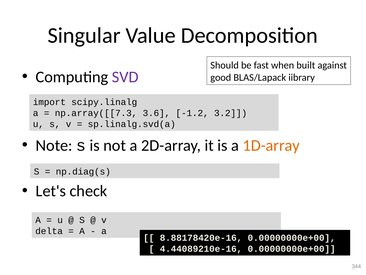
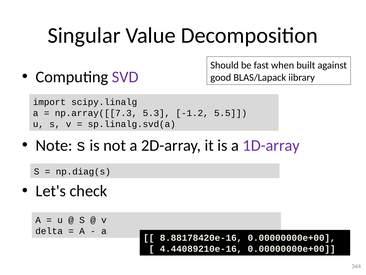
3.6: 3.6 -> 5.3
3.2: 3.2 -> 5.5
1D-array colour: orange -> purple
